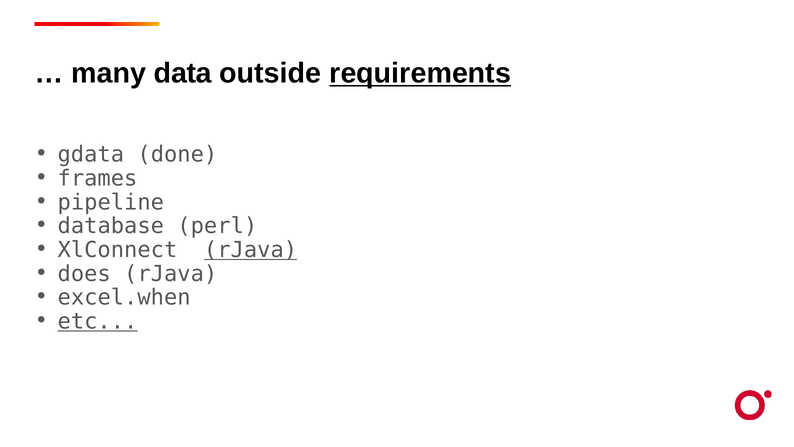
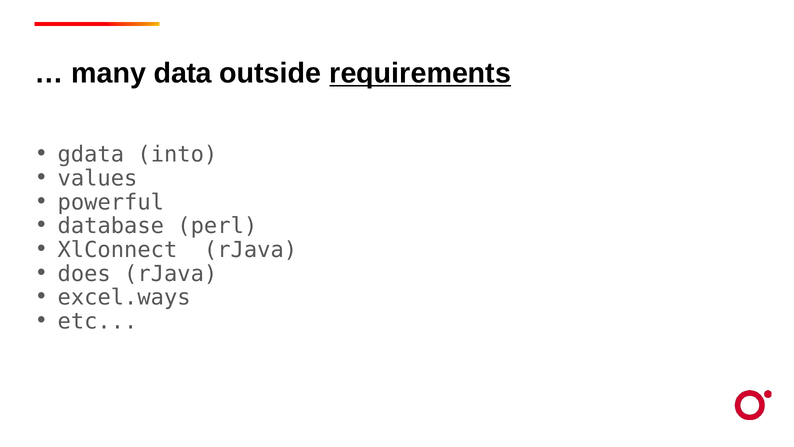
done: done -> into
frames: frames -> values
pipeline: pipeline -> powerful
rJava at (251, 250) underline: present -> none
excel.when: excel.when -> excel.ways
etc underline: present -> none
